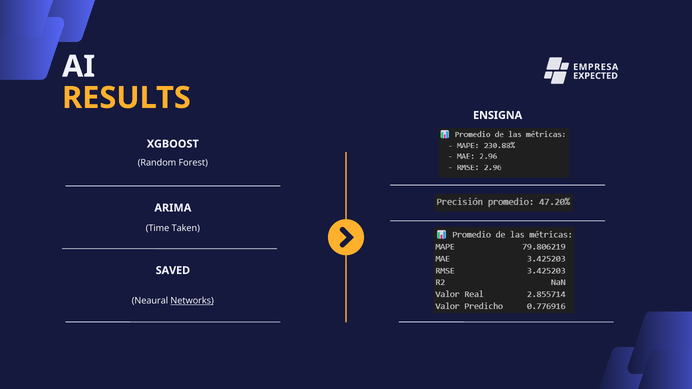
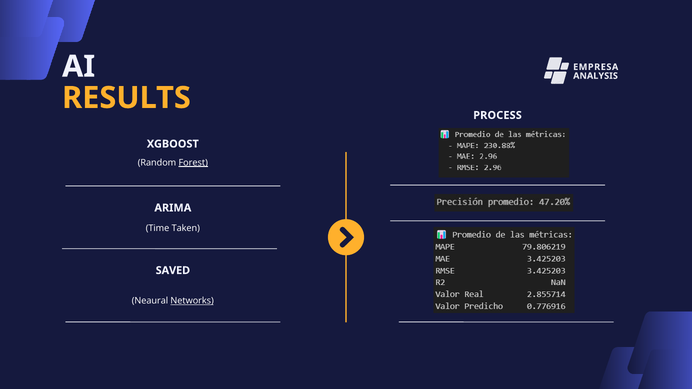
EXPECTED: EXPECTED -> ANALYSIS
ENSIGNA: ENSIGNA -> PROCESS
Forest underline: none -> present
